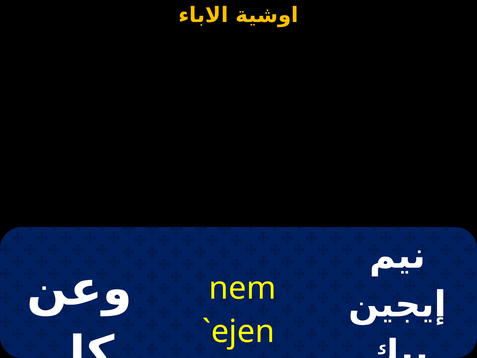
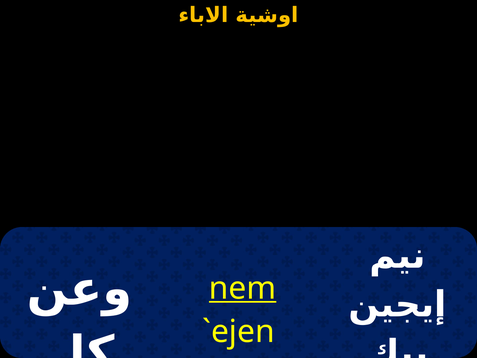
nem underline: none -> present
